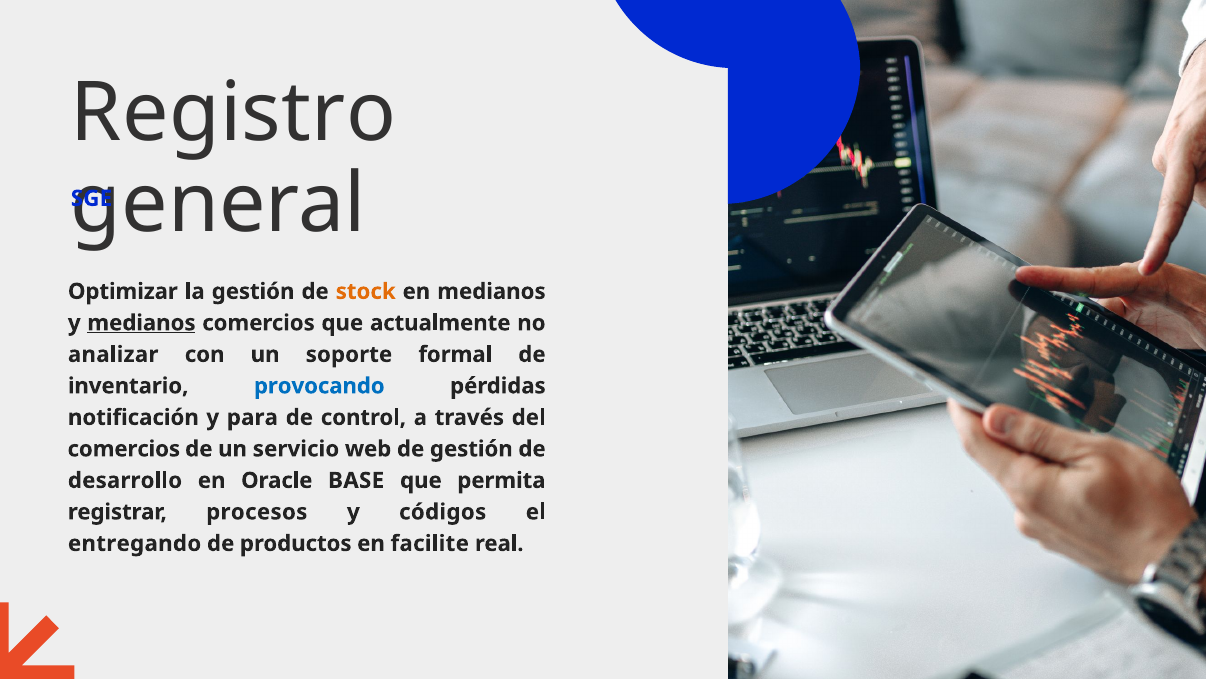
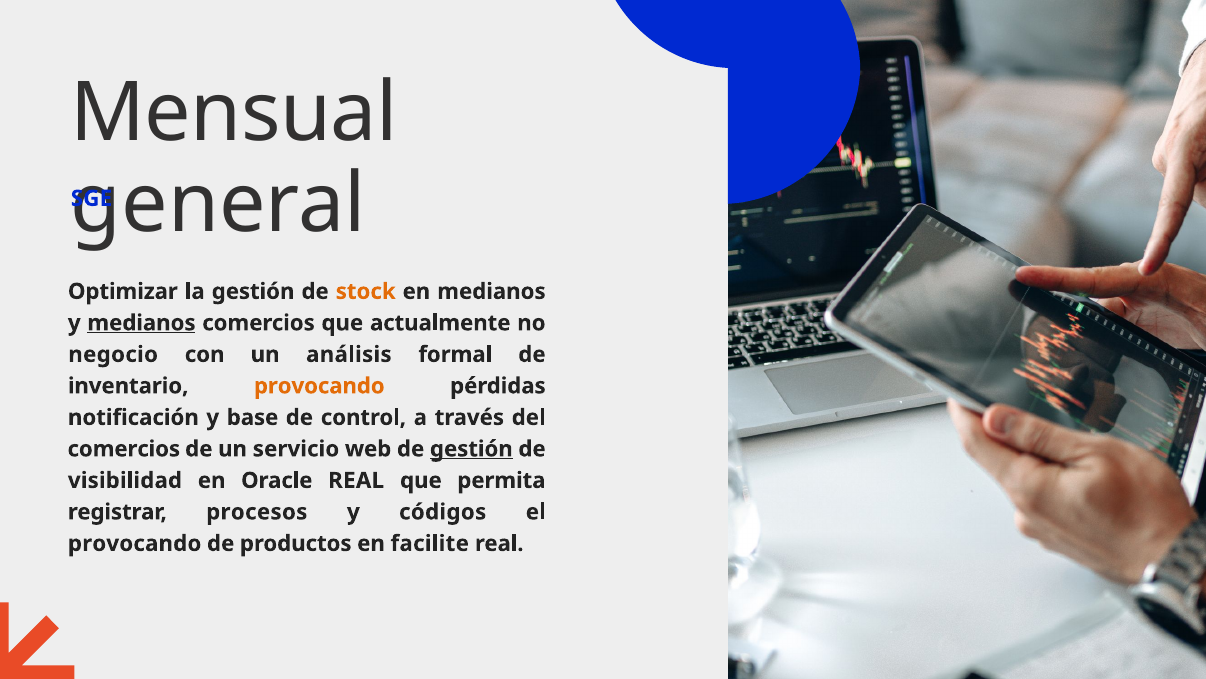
Registro: Registro -> Mensual
analizar: analizar -> negocio
soporte: soporte -> análisis
provocando at (319, 386) colour: blue -> orange
para: para -> base
gestión at (471, 449) underline: none -> present
desarrollo: desarrollo -> visibilidad
Oracle BASE: BASE -> REAL
entregando at (135, 543): entregando -> provocando
